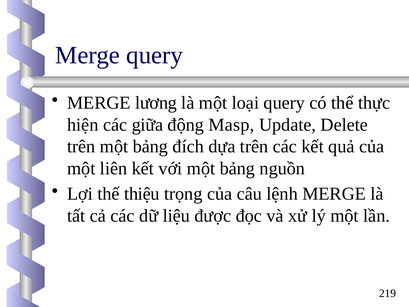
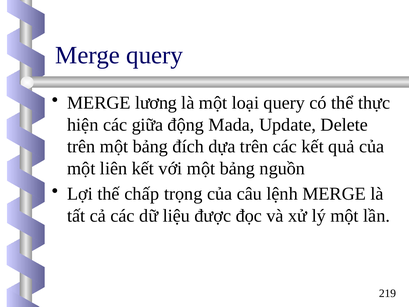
Masp: Masp -> Mada
thiệu: thiệu -> chấp
